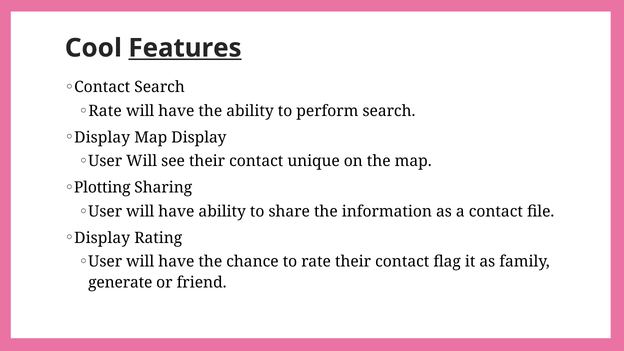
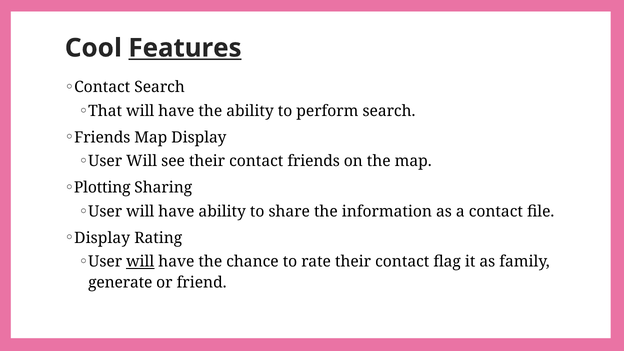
Rate at (105, 111): Rate -> That
Display at (102, 137): Display -> Friends
contact unique: unique -> friends
will at (140, 262) underline: none -> present
